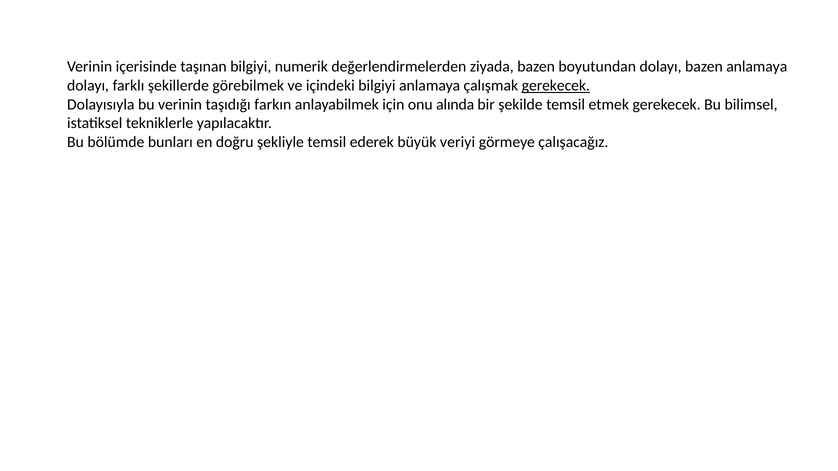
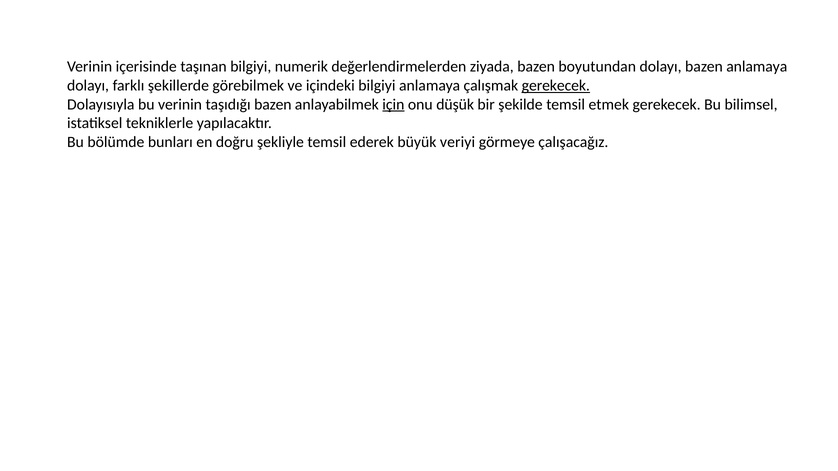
taşıdığı farkın: farkın -> bazen
için underline: none -> present
alında: alında -> düşük
